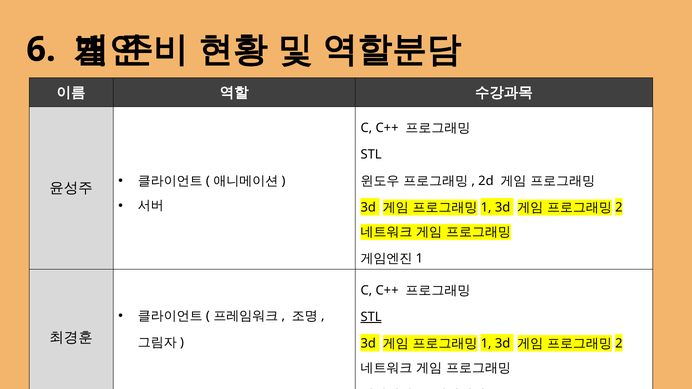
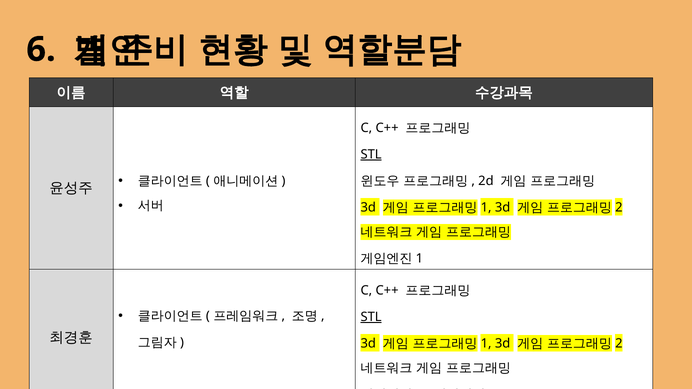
STL at (371, 154) underline: none -> present
